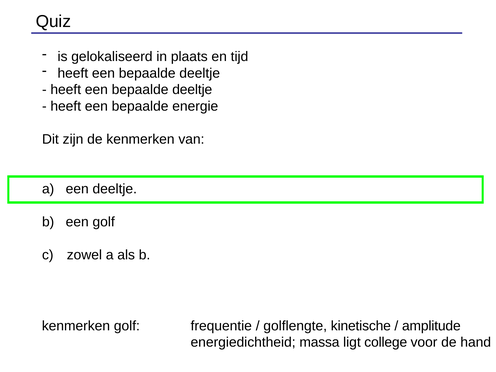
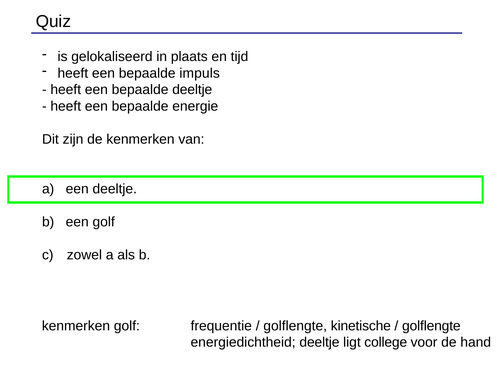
deeltje at (200, 73): deeltje -> impuls
amplitude at (431, 326): amplitude -> golflengte
energiedichtheid massa: massa -> deeltje
